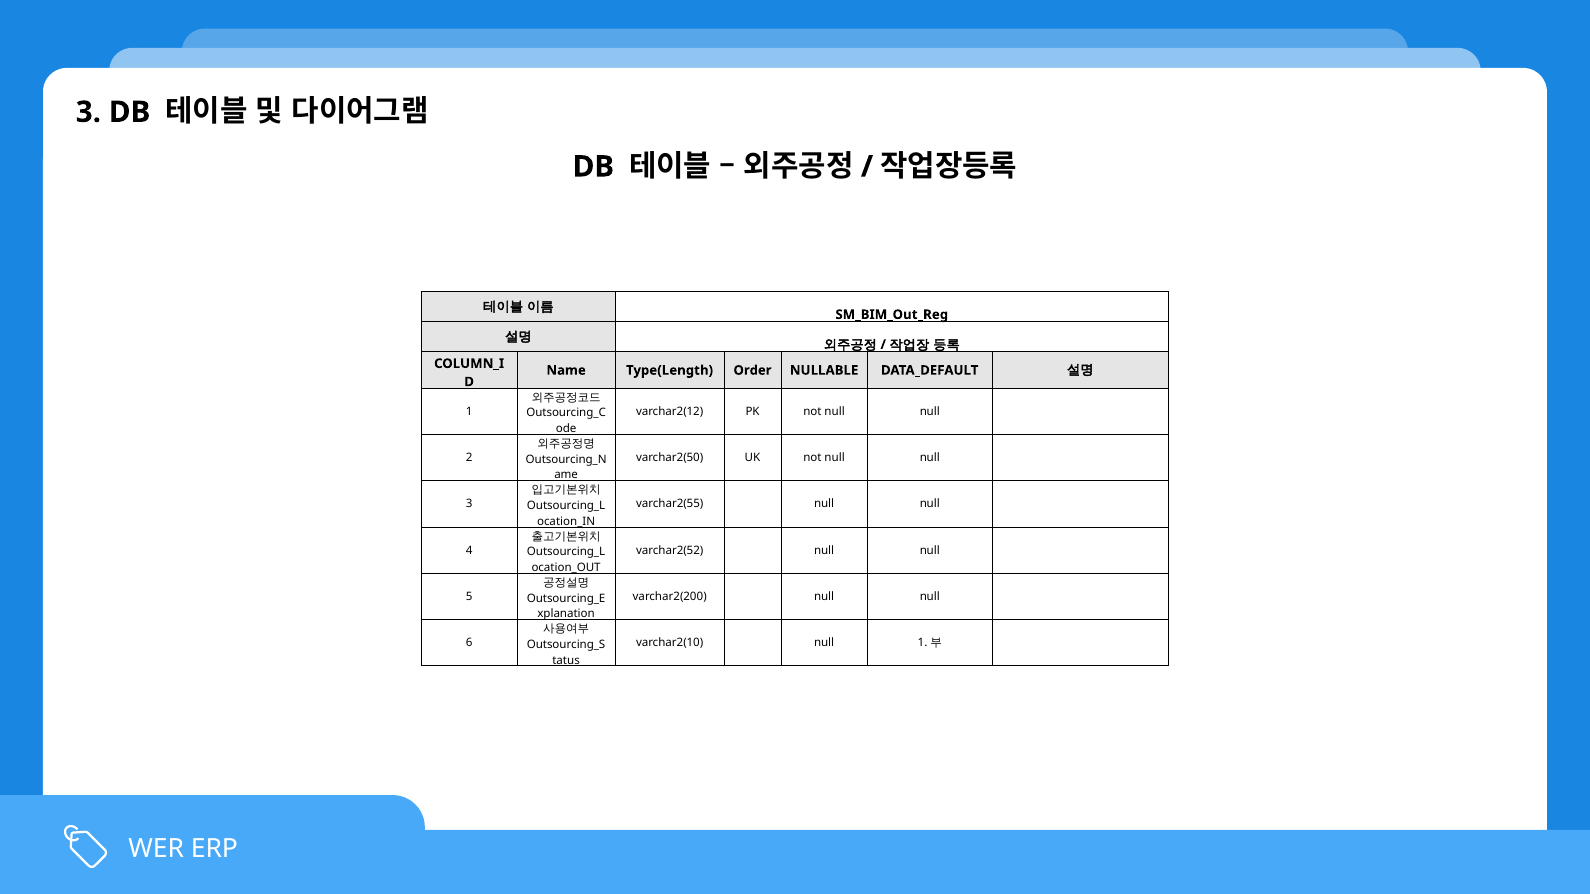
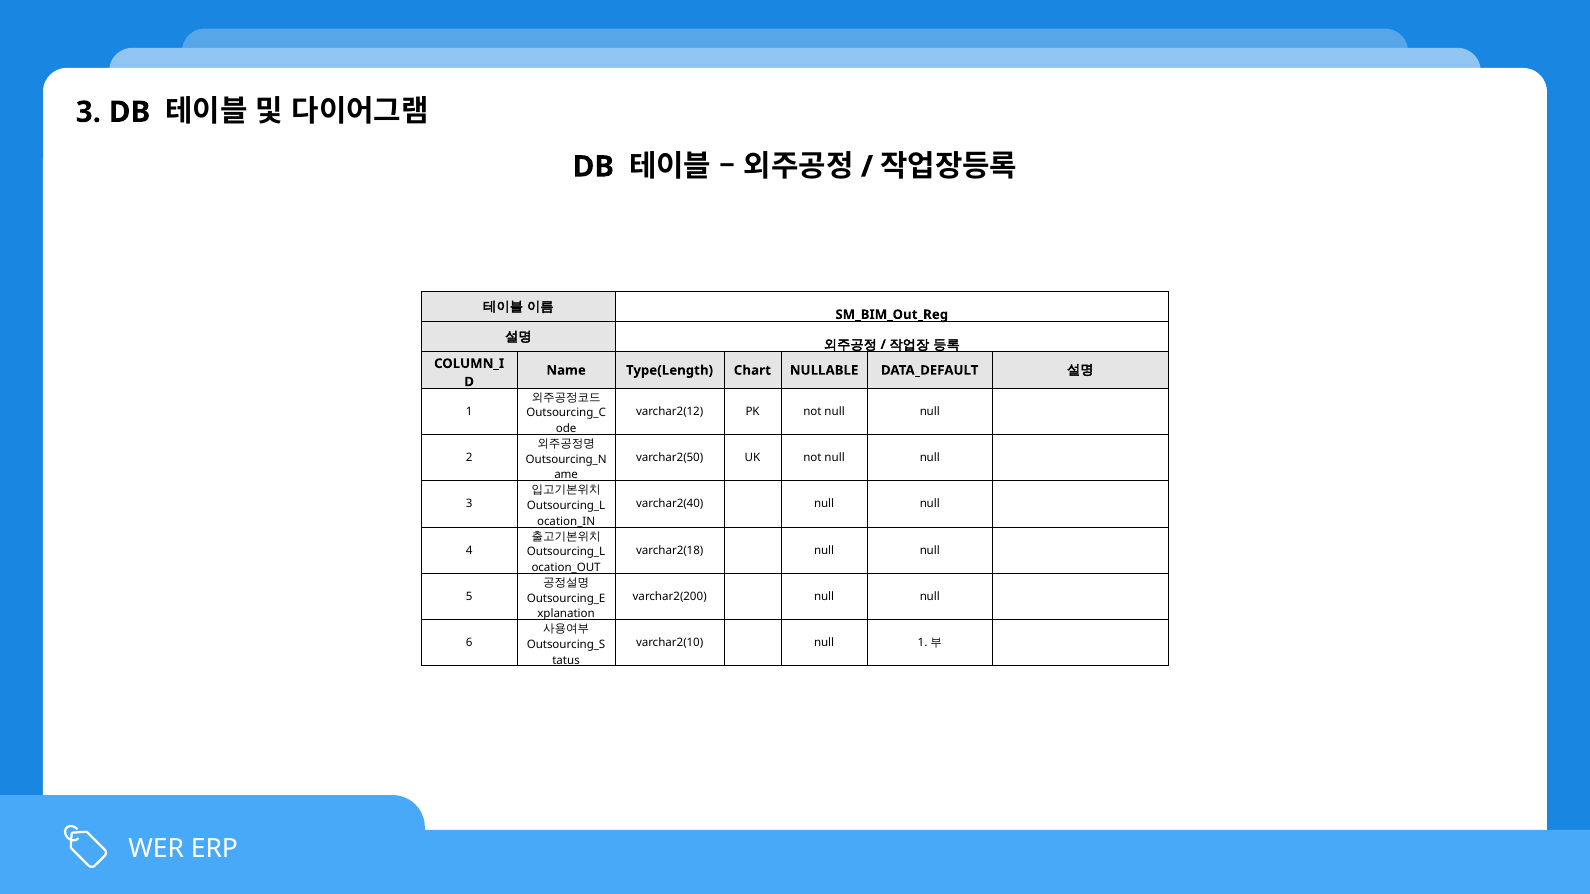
Order: Order -> Chart
varchar2(55: varchar2(55 -> varchar2(40
varchar2(52: varchar2(52 -> varchar2(18
